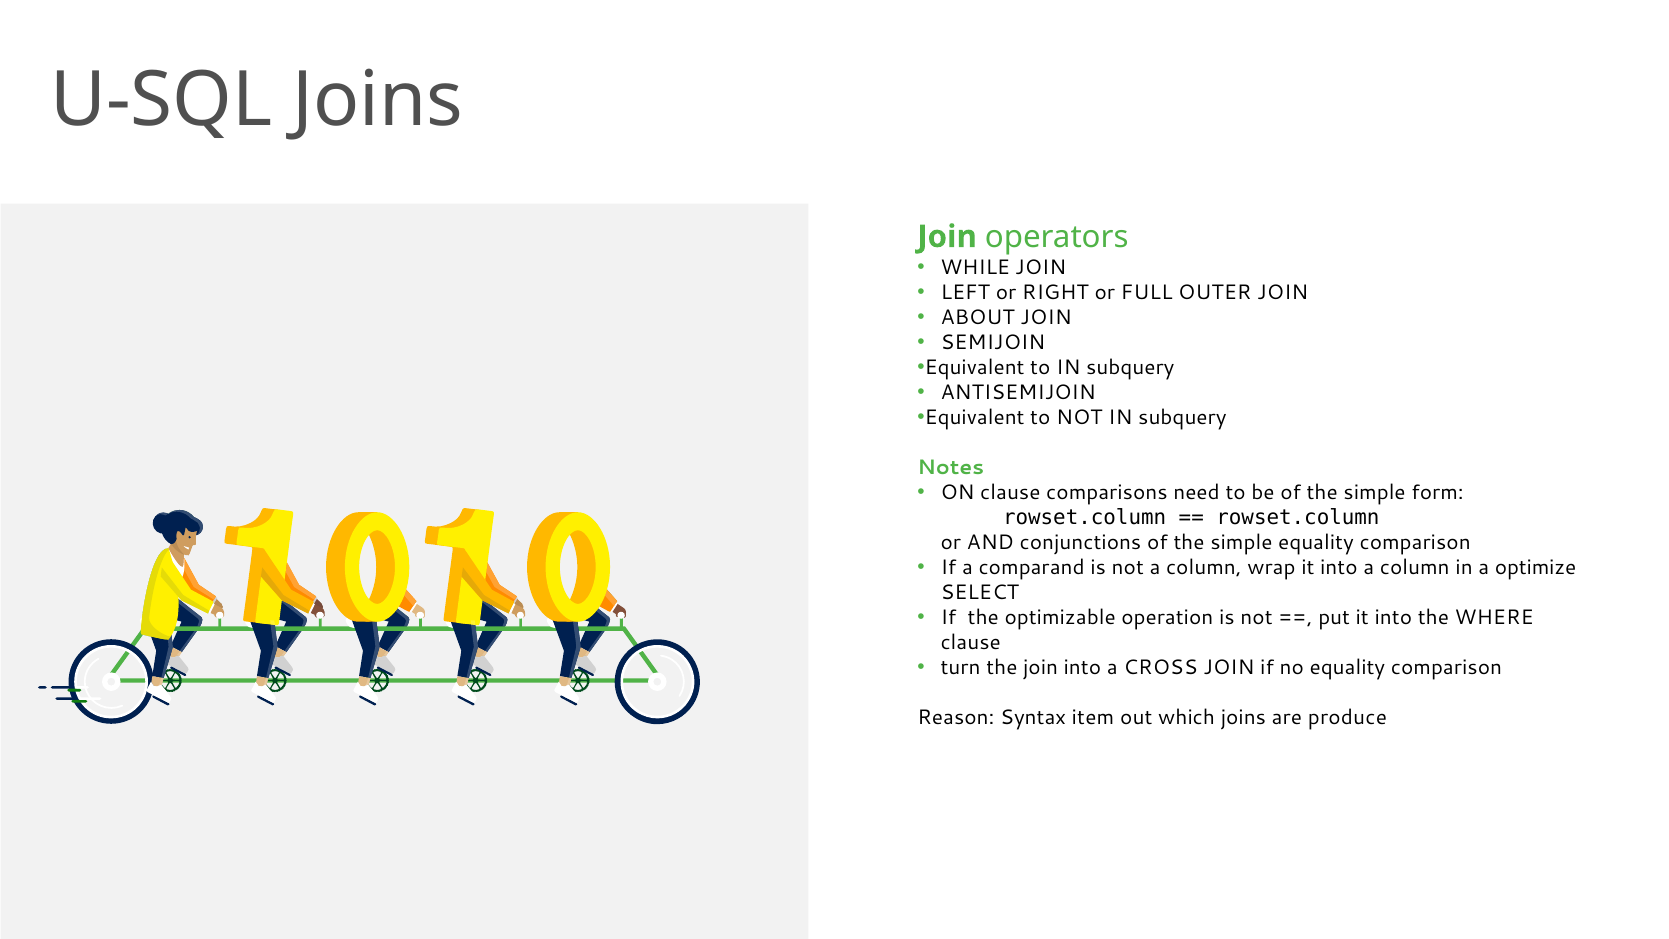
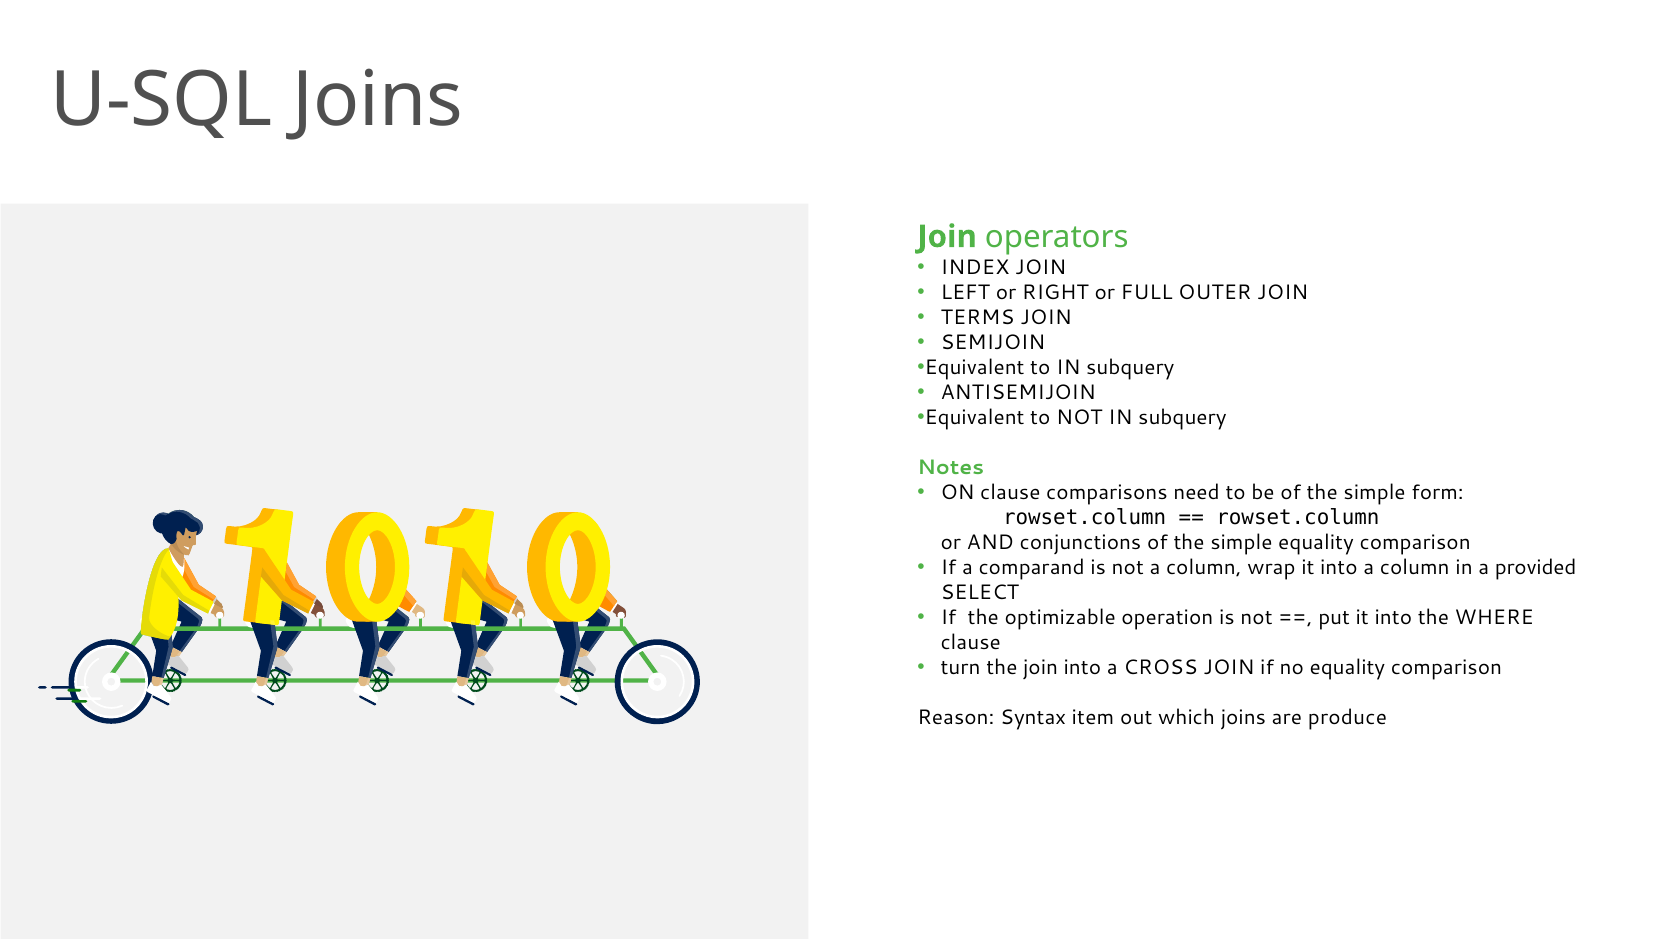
WHILE: WHILE -> INDEX
ABOUT: ABOUT -> TERMS
optimize: optimize -> provided
